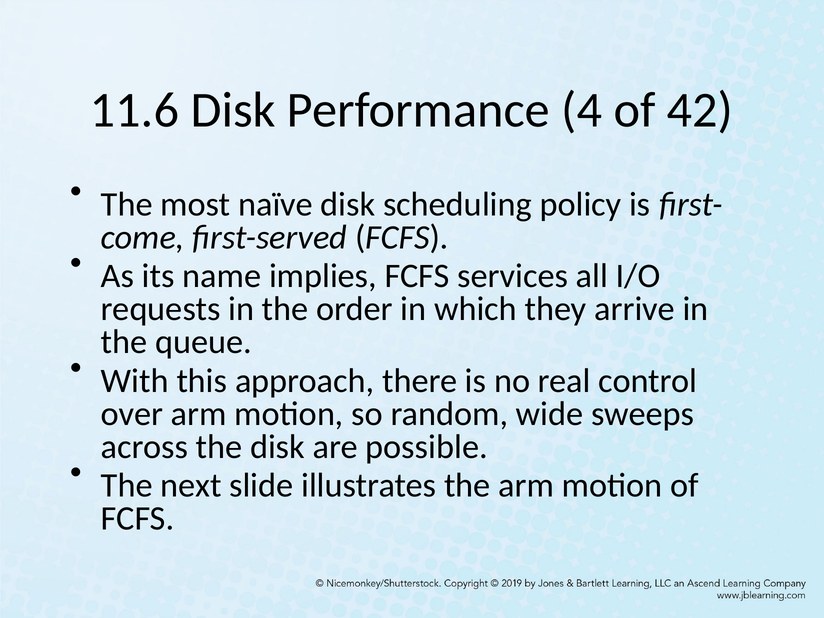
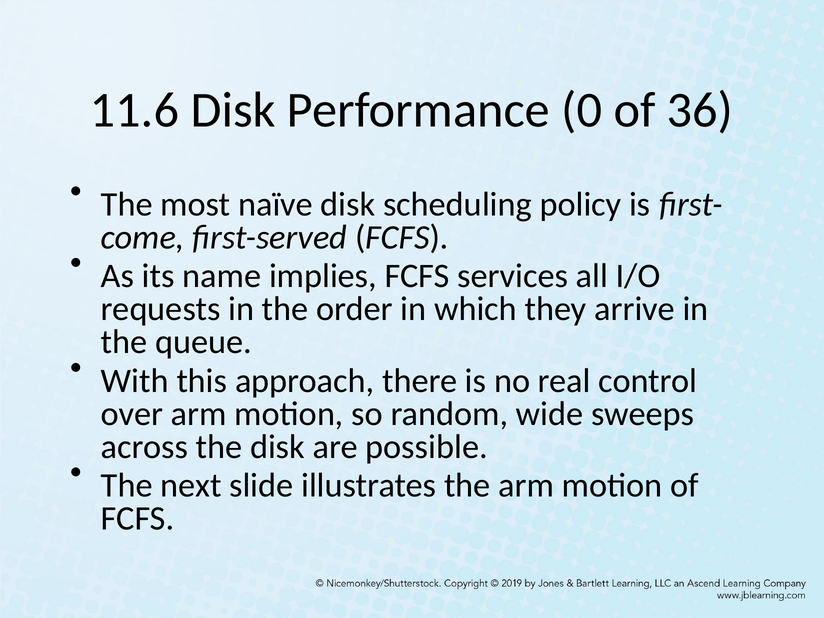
4: 4 -> 0
42: 42 -> 36
